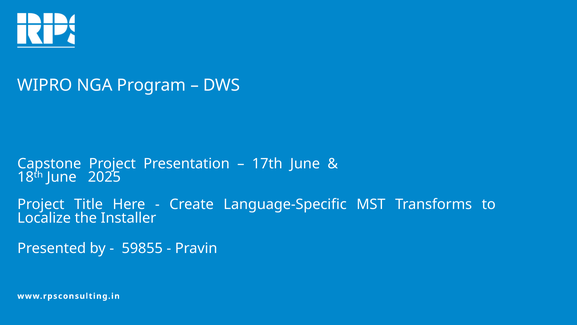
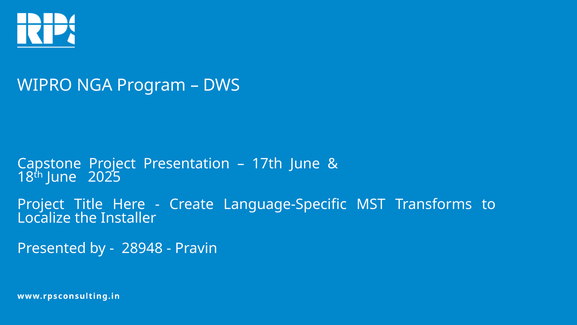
59855: 59855 -> 28948
